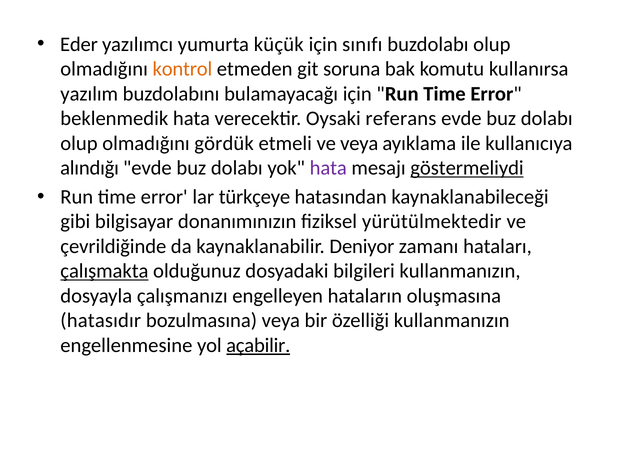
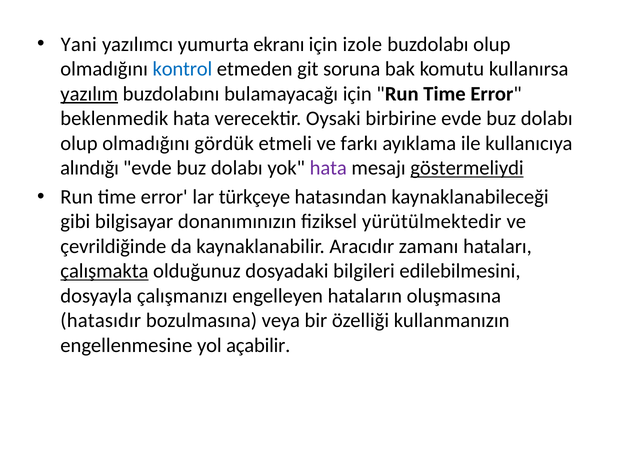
Eder: Eder -> Yani
küçük: küçük -> ekranı
sınıfı: sınıfı -> izole
kontrol colour: orange -> blue
yazılım underline: none -> present
referans: referans -> birbirine
ve veya: veya -> farkı
Deniyor: Deniyor -> Aracıdır
bilgileri kullanmanızın: kullanmanızın -> edilebilmesini
açabilir underline: present -> none
